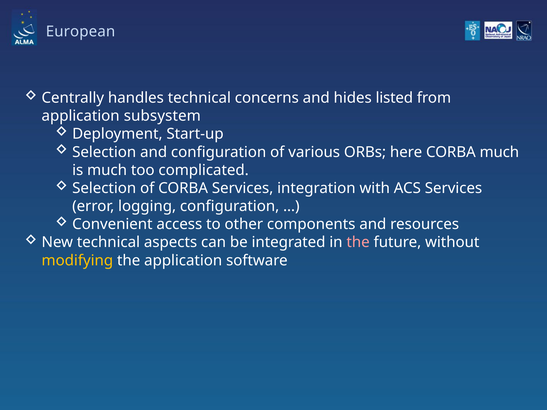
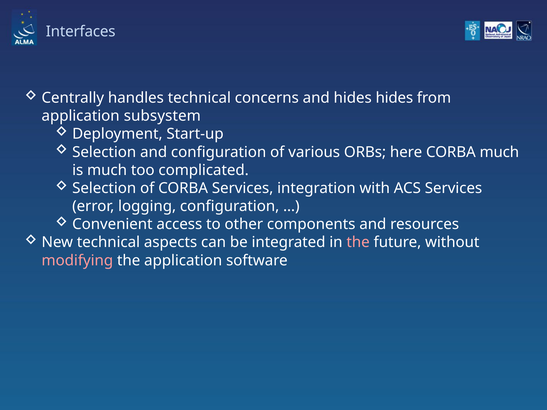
European: European -> Interfaces
hides listed: listed -> hides
modifying colour: yellow -> pink
